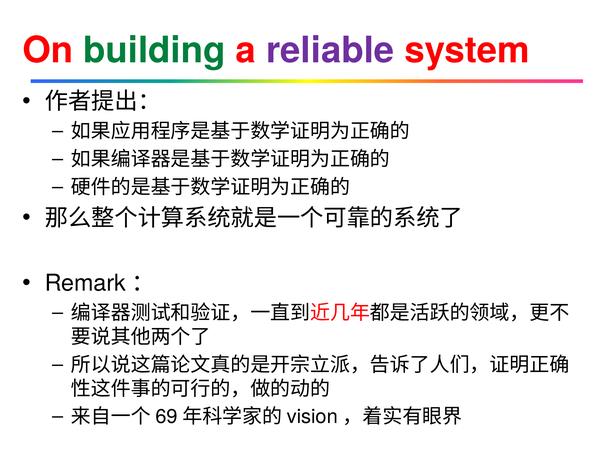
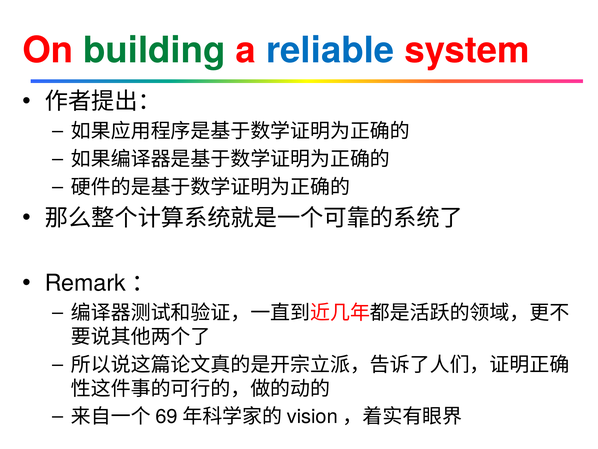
reliable colour: purple -> blue
